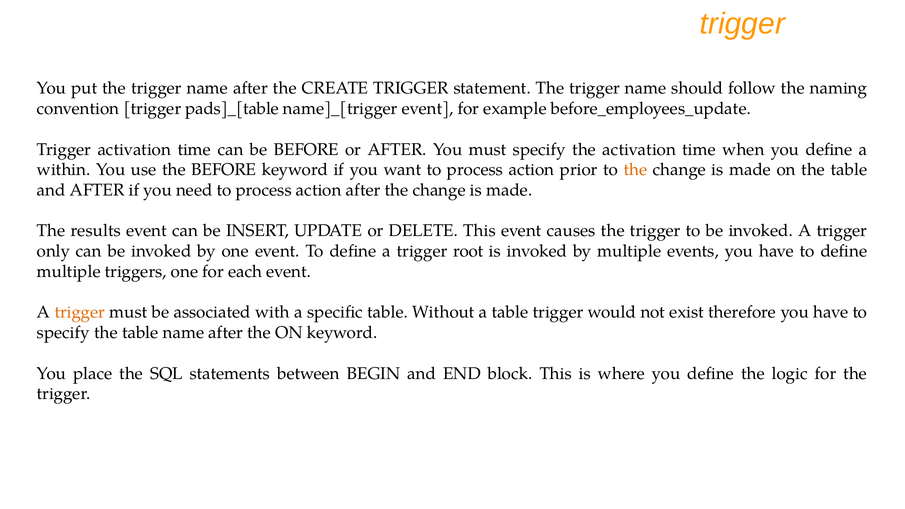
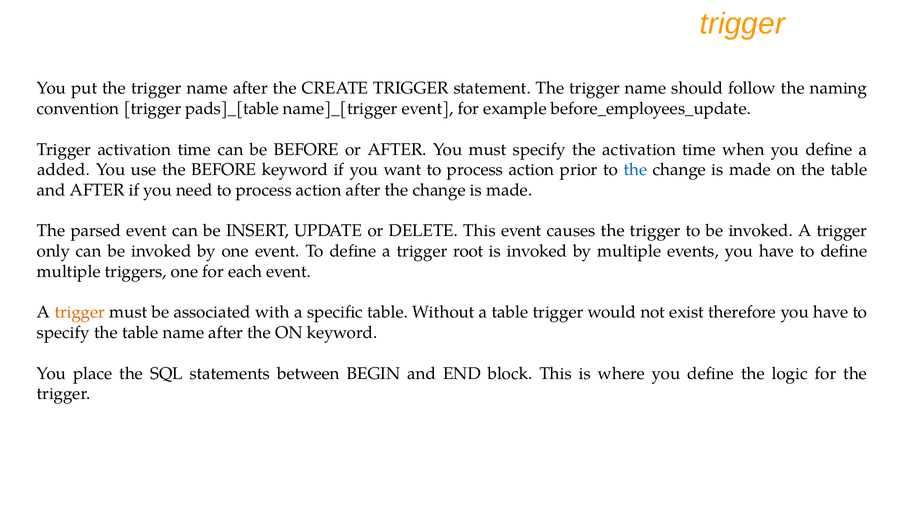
within: within -> added
the at (635, 170) colour: orange -> blue
results: results -> parsed
